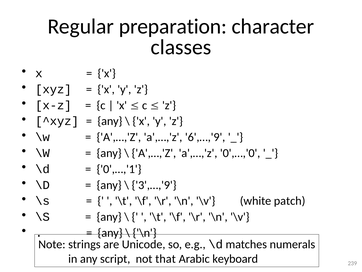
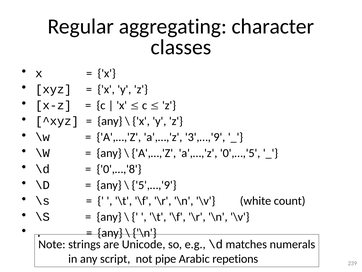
preparation: preparation -> aggregating
6',…,'9: 6',…,'9 -> 3',…,'9
0',…,'0: 0',…,'0 -> 0',…,'5
0',…,'1: 0',…,'1 -> 0',…,'8
3',…,'9: 3',…,'9 -> 5',…,'9
patch: patch -> count
that: that -> pipe
keyboard: keyboard -> repetions
